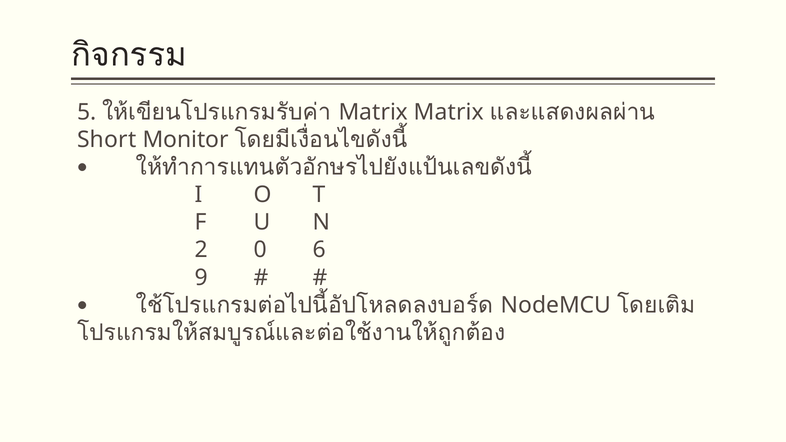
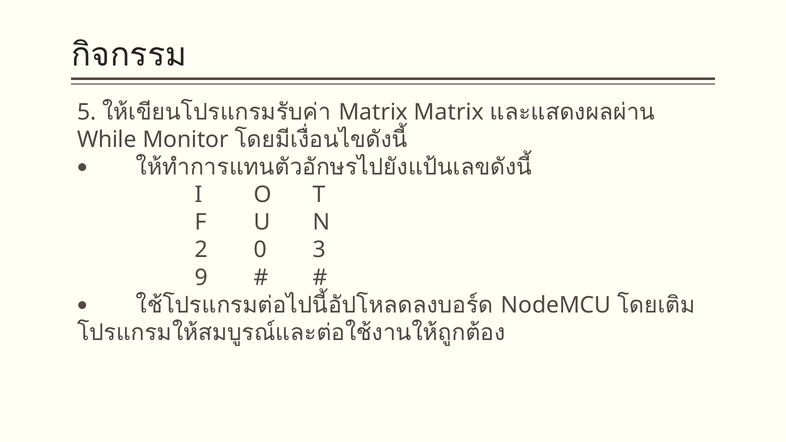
Short: Short -> While
6: 6 -> 3
